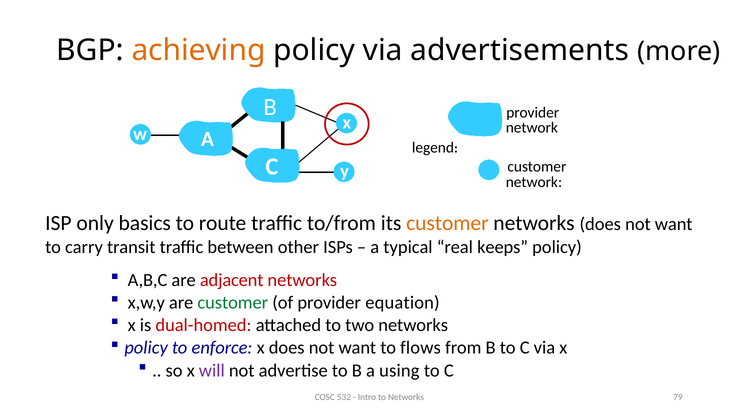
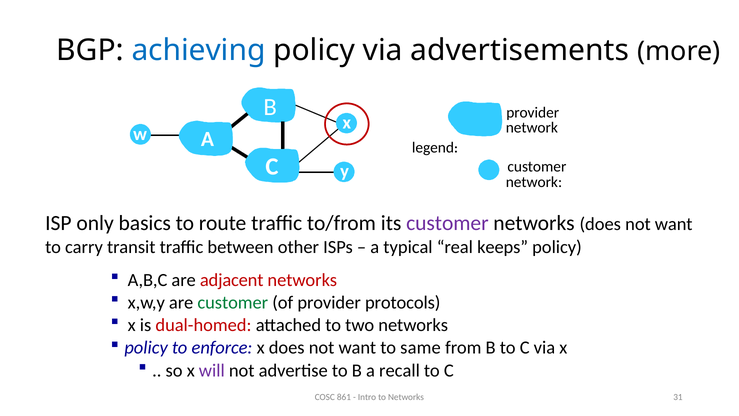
achieving colour: orange -> blue
customer at (447, 223) colour: orange -> purple
equation: equation -> protocols
flows: flows -> same
using: using -> recall
532: 532 -> 861
79: 79 -> 31
